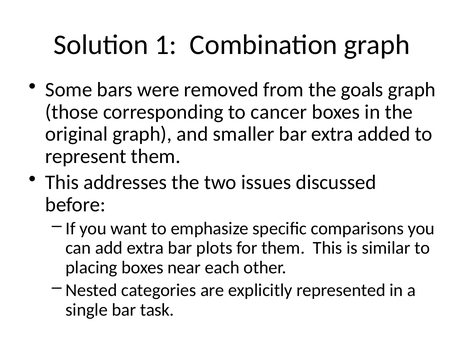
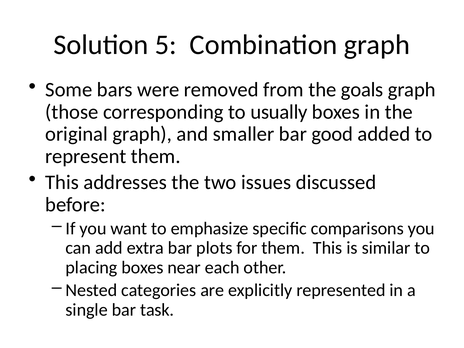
1: 1 -> 5
cancer: cancer -> usually
bar extra: extra -> good
